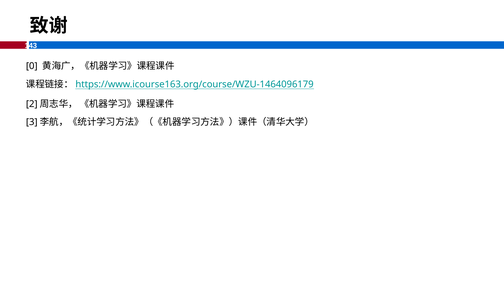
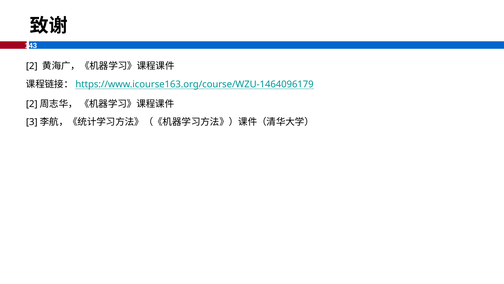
0: 0 -> 2
